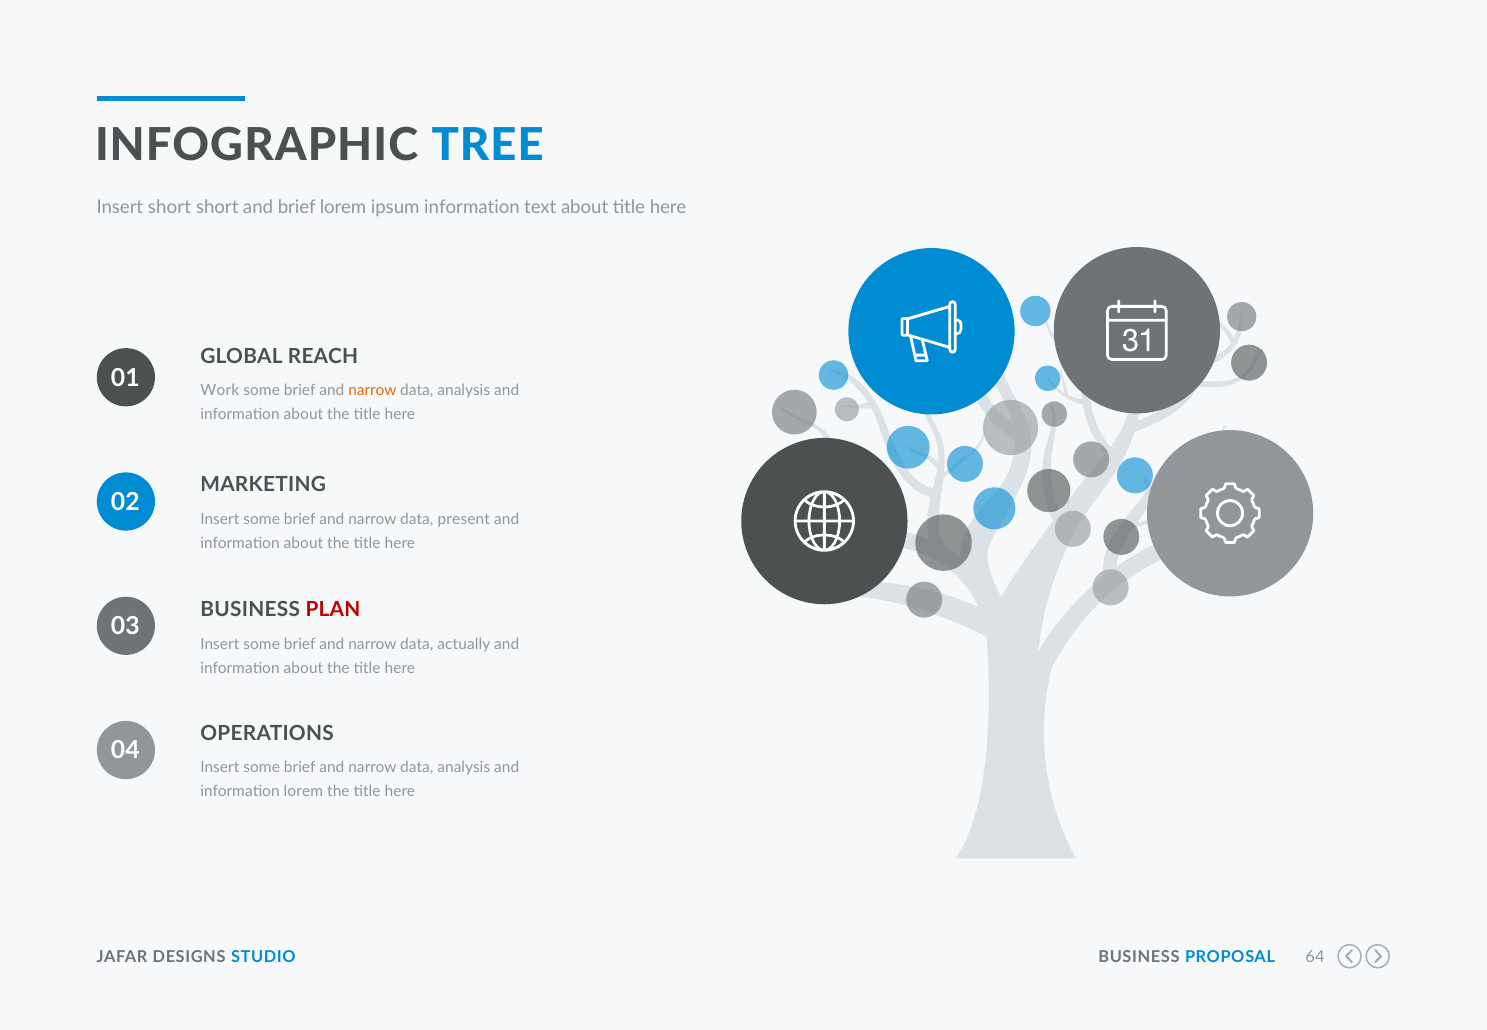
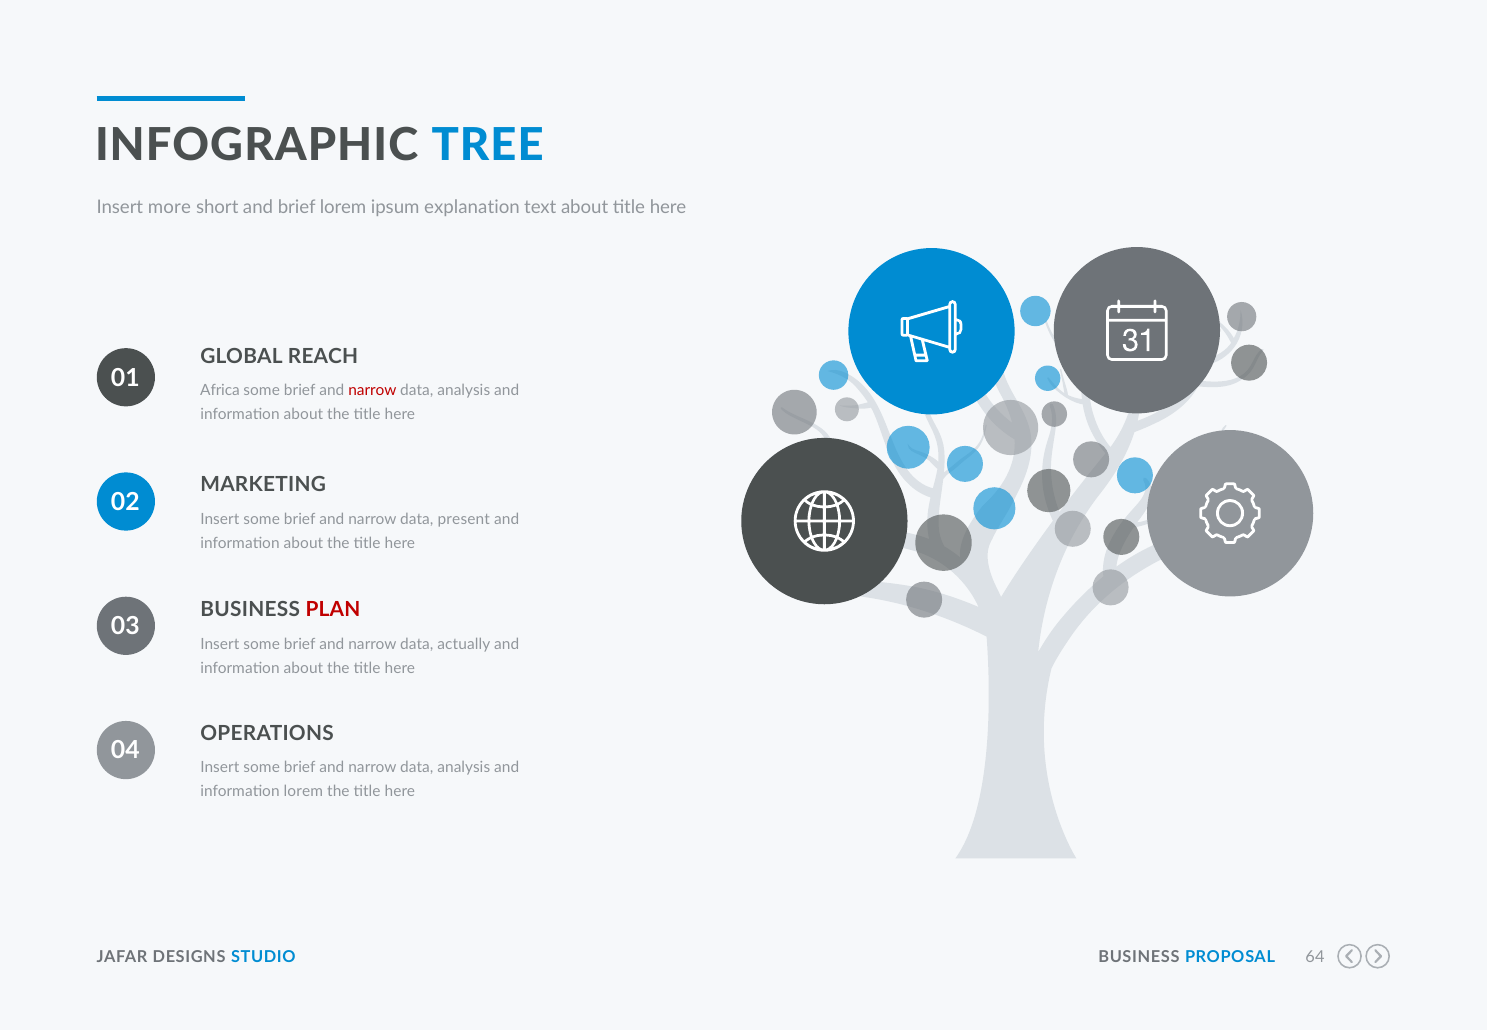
Insert short: short -> more
ipsum information: information -> explanation
Work: Work -> Africa
narrow at (372, 391) colour: orange -> red
